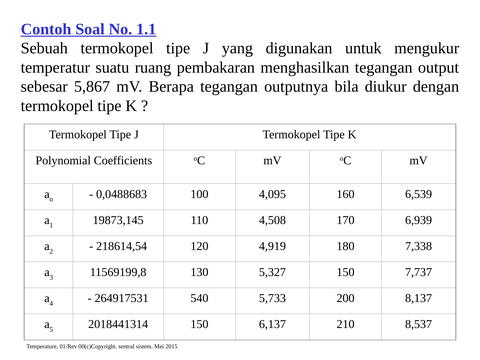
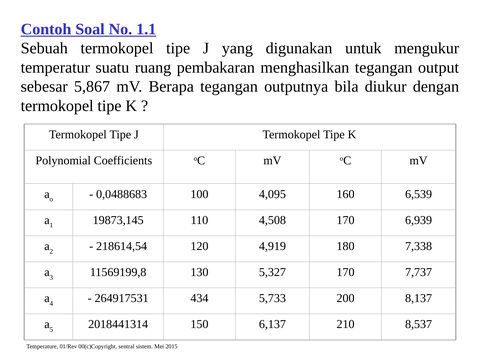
5,327 150: 150 -> 170
540: 540 -> 434
